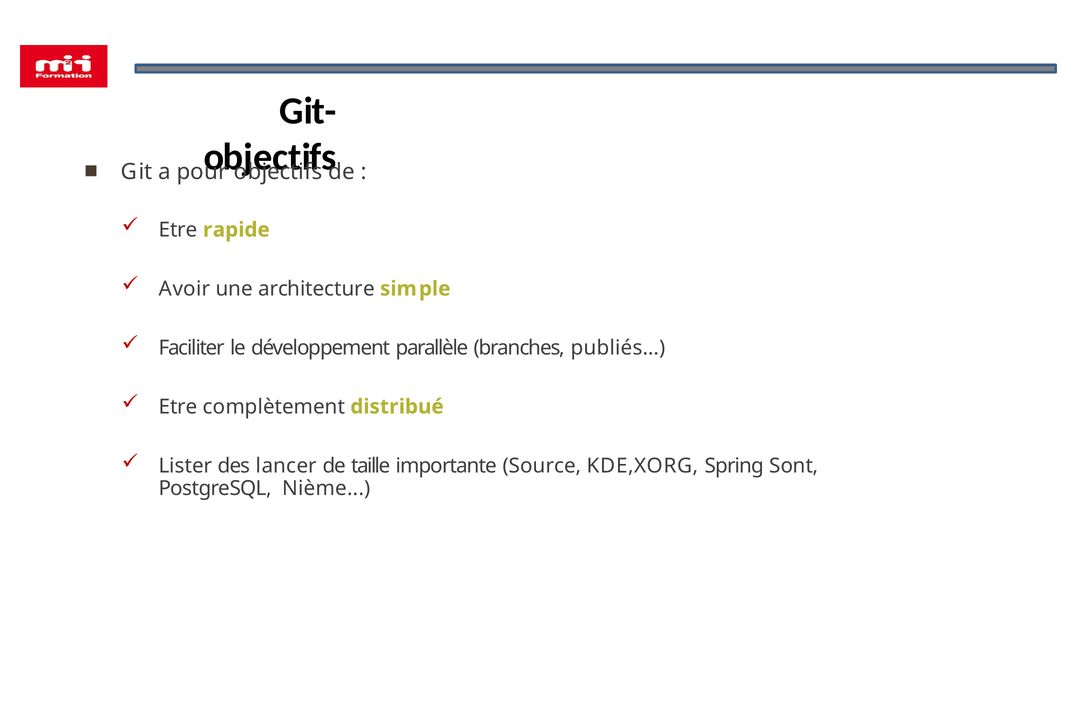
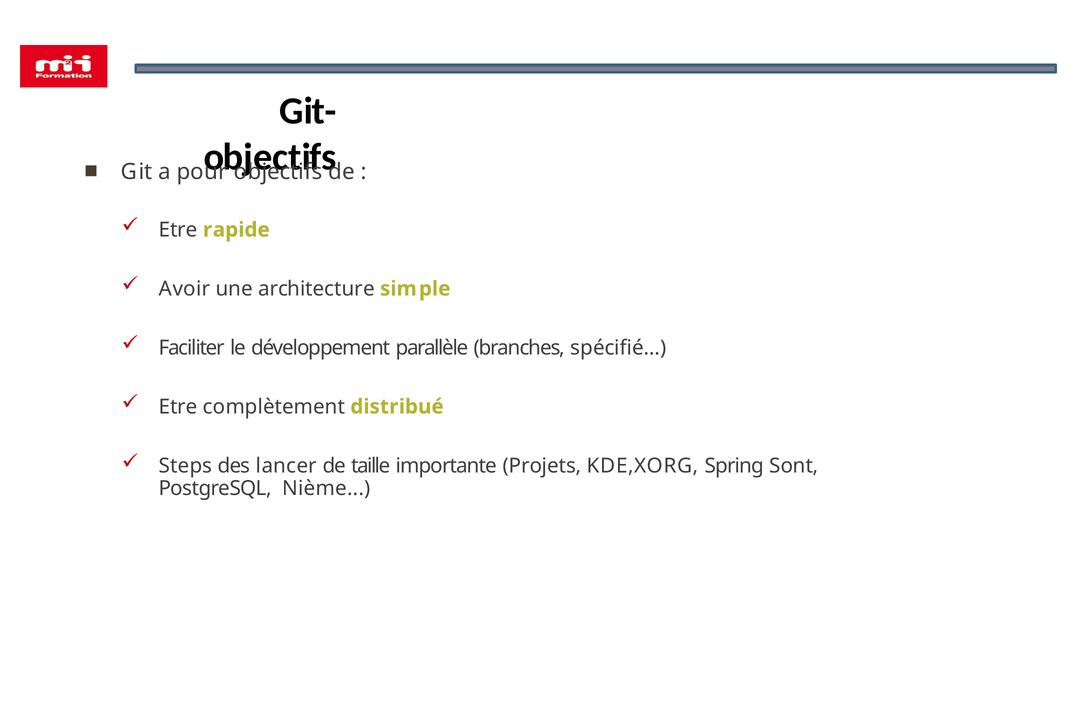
publiés…: publiés… -> spécifié…
Lister: Lister -> Steps
Source: Source -> Projets
